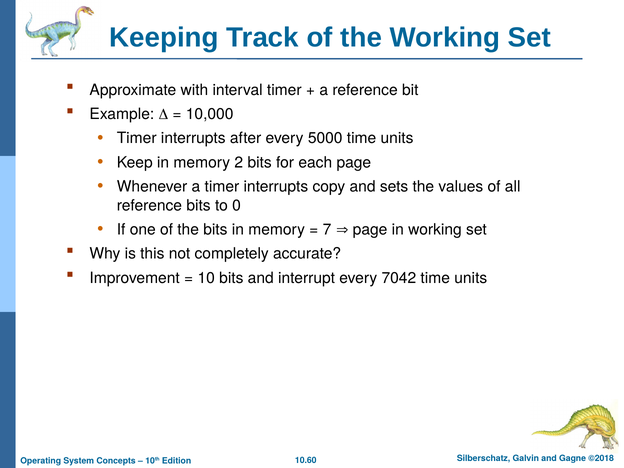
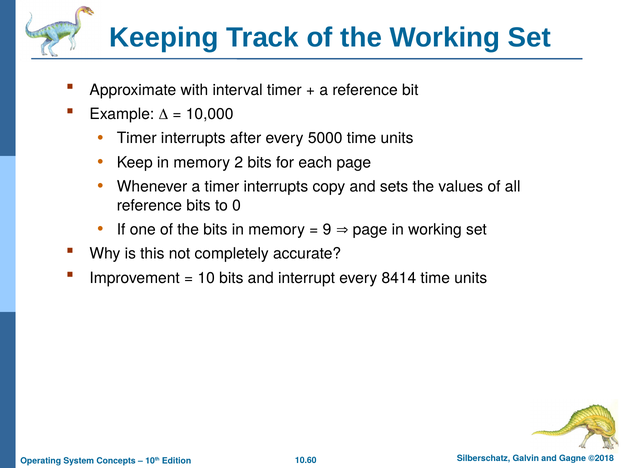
7: 7 -> 9
7042: 7042 -> 8414
